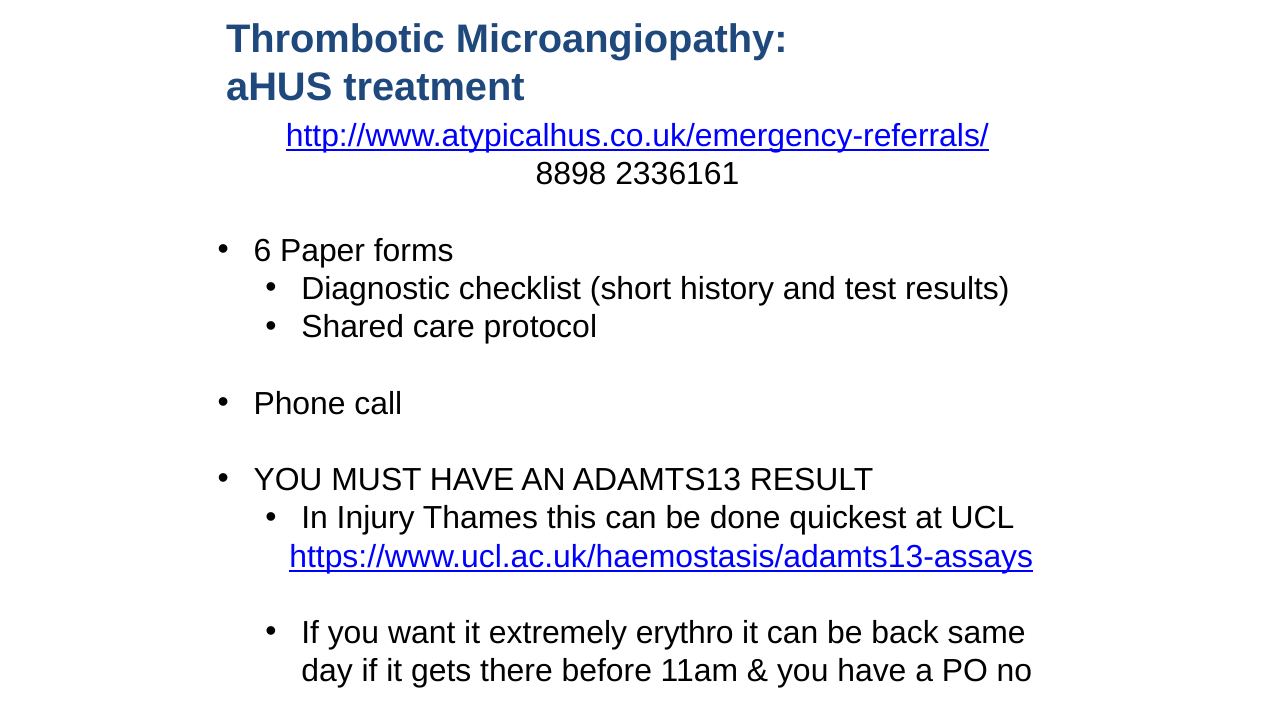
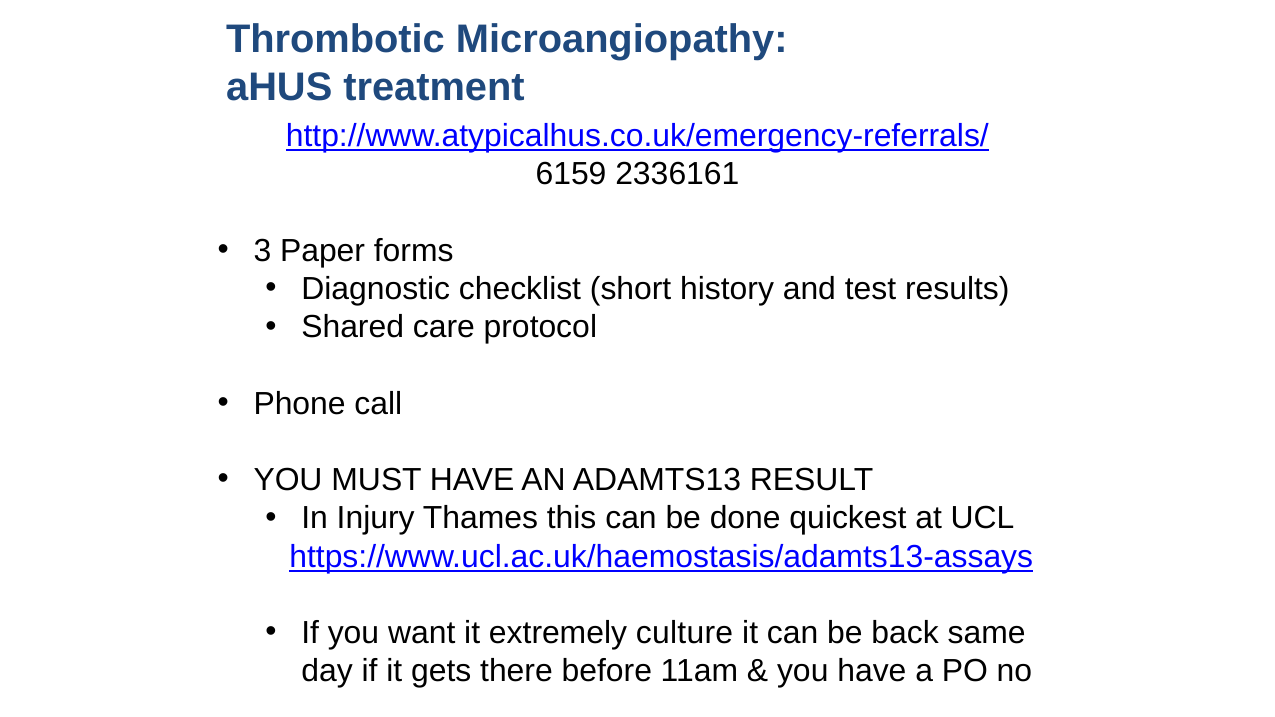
8898: 8898 -> 6159
6: 6 -> 3
erythro: erythro -> culture
